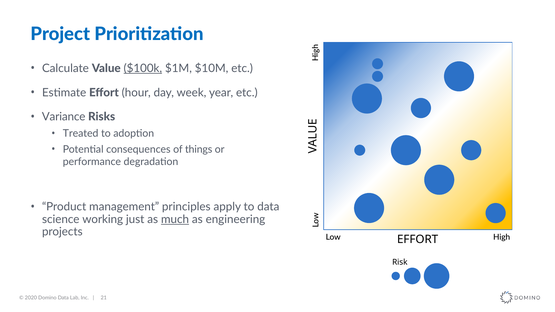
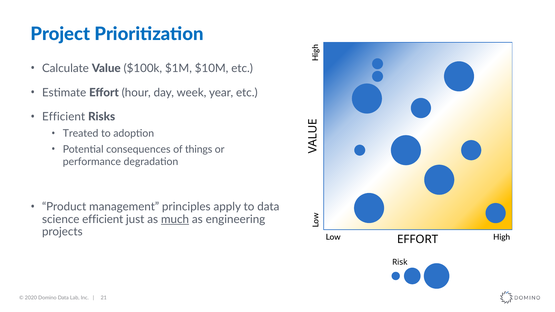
$100k underline: present -> none
Variance at (64, 117): Variance -> Efficient
science working: working -> efficient
